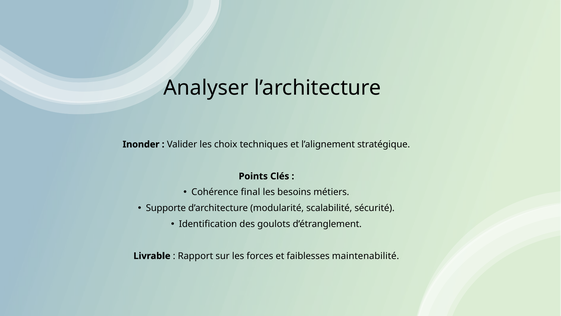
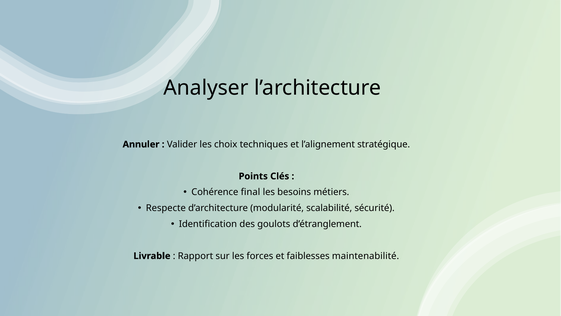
Inonder: Inonder -> Annuler
Supporte: Supporte -> Respecte
